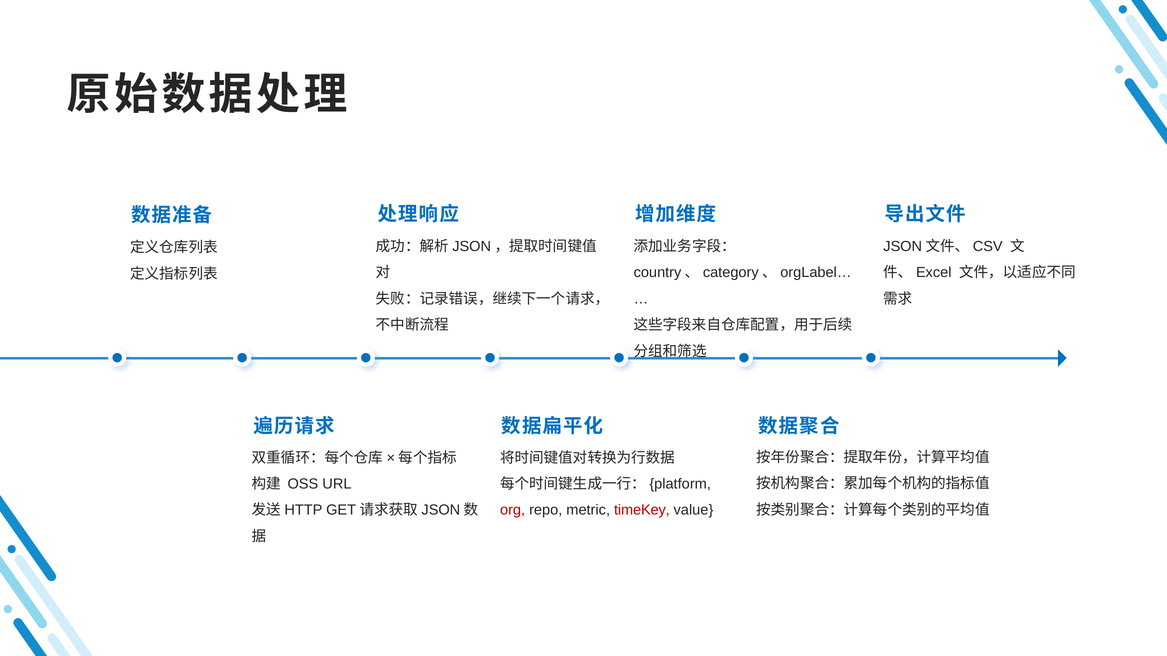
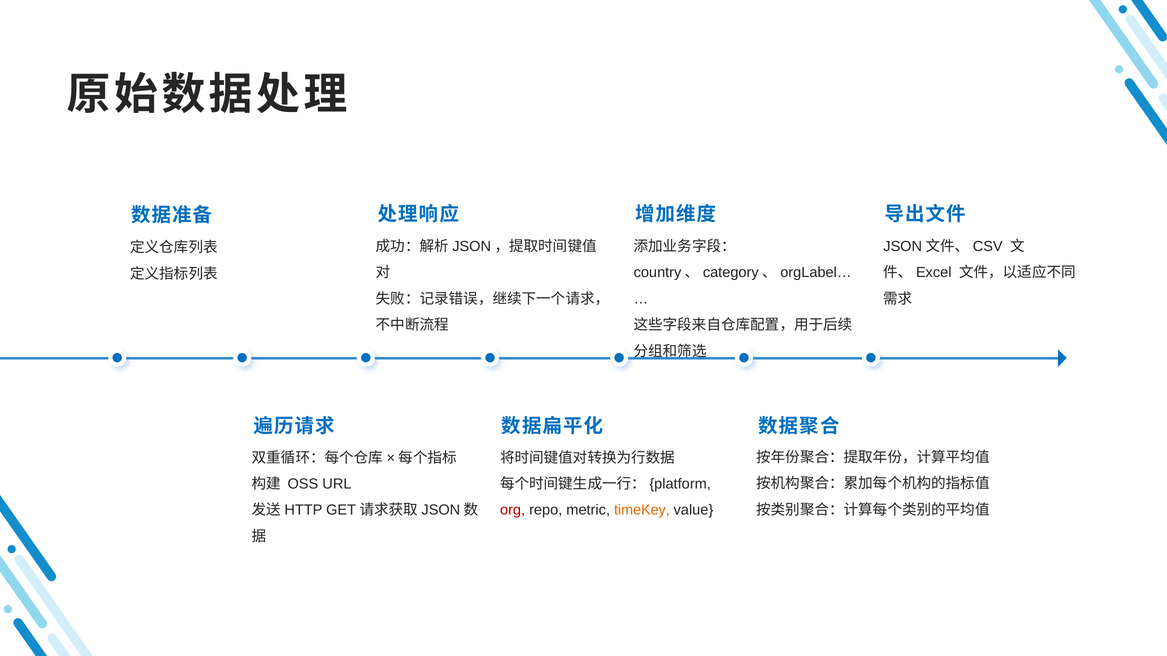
timeKey colour: red -> orange
